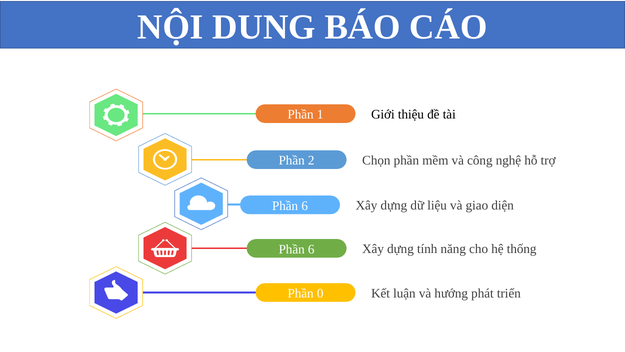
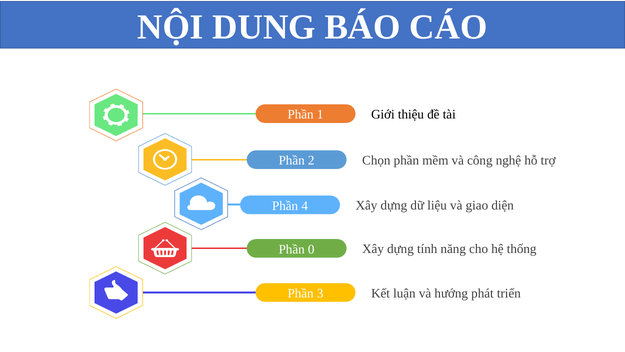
6 at (305, 206): 6 -> 4
6 at (311, 249): 6 -> 0
0: 0 -> 3
